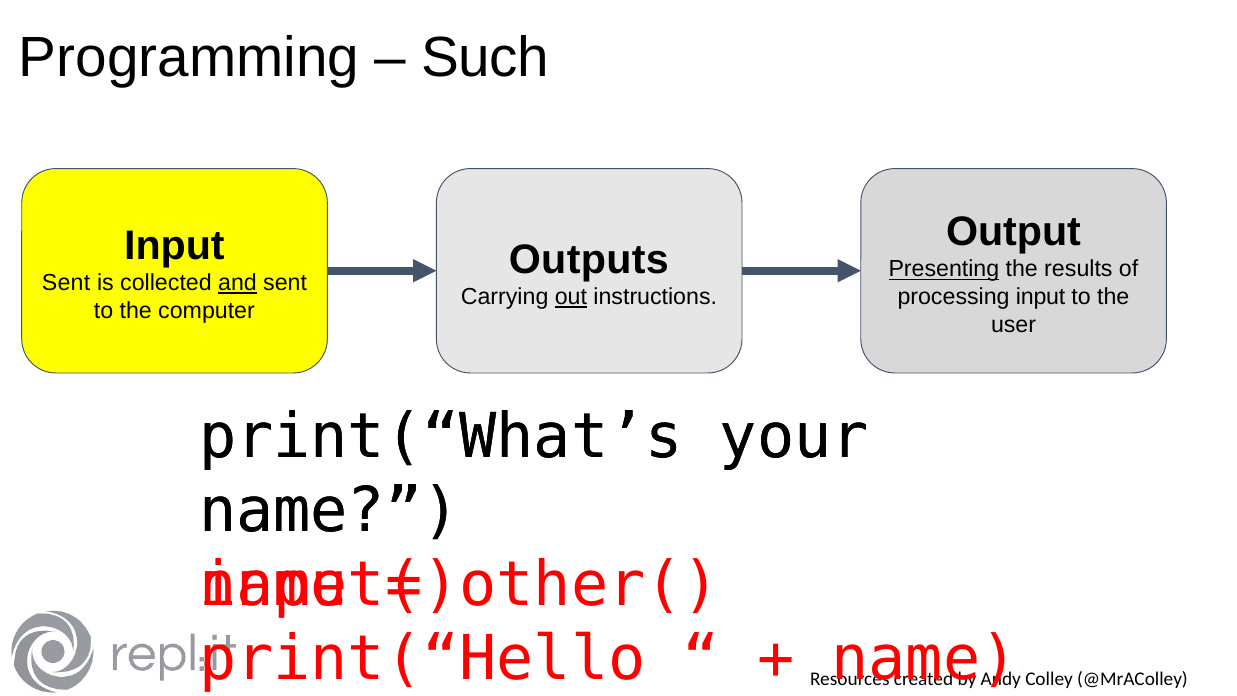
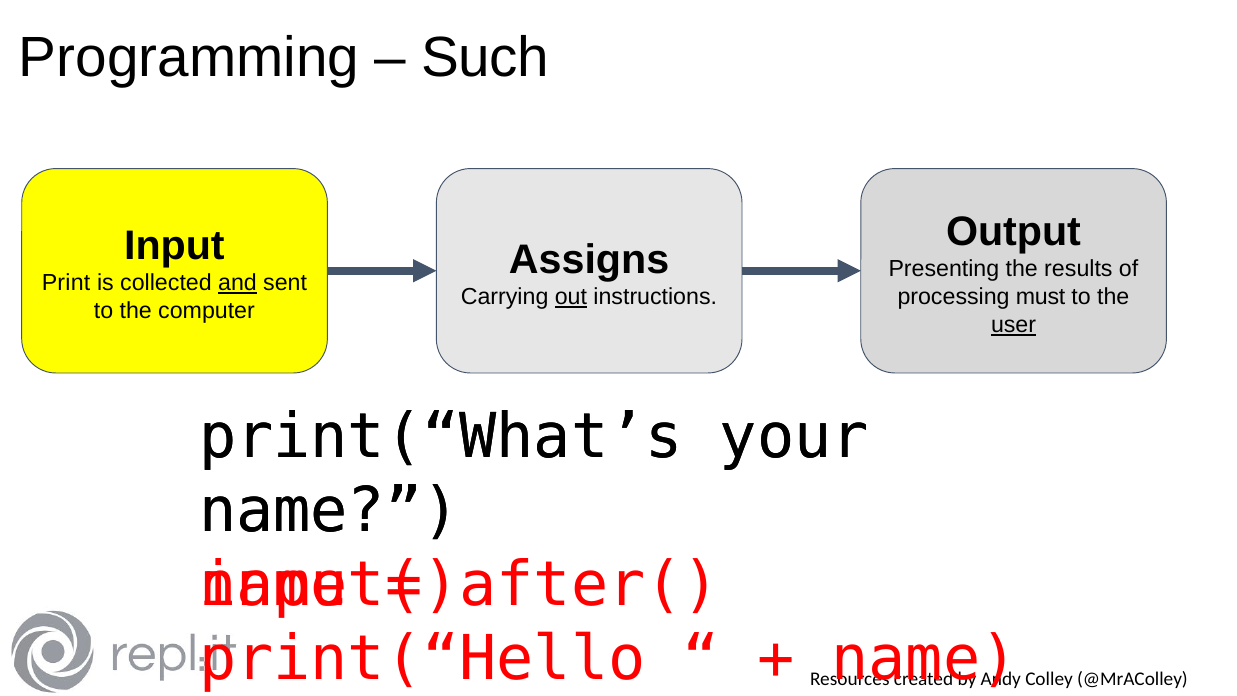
Outputs: Outputs -> Assigns
Presenting underline: present -> none
Sent at (66, 283): Sent -> Print
processing input: input -> must
user underline: none -> present
other(: other( -> after(
